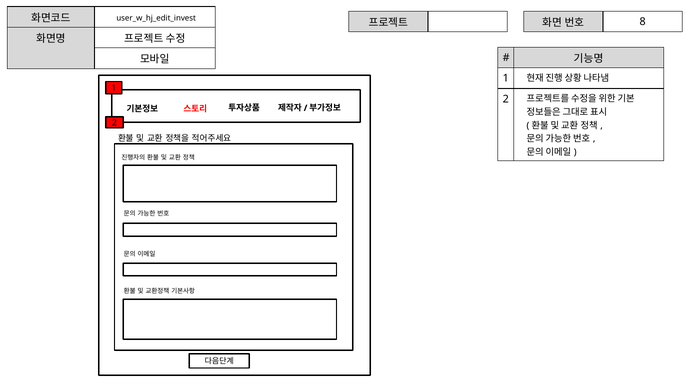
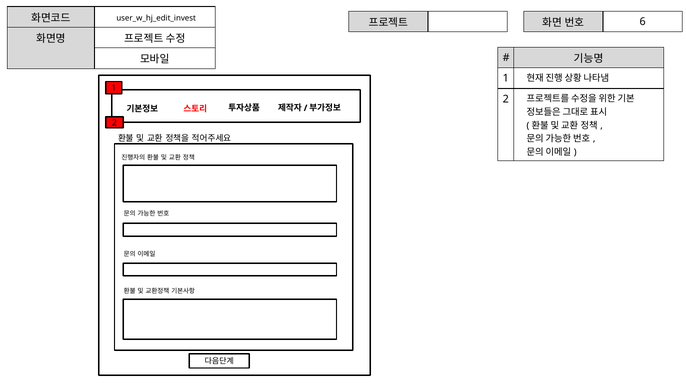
8: 8 -> 6
